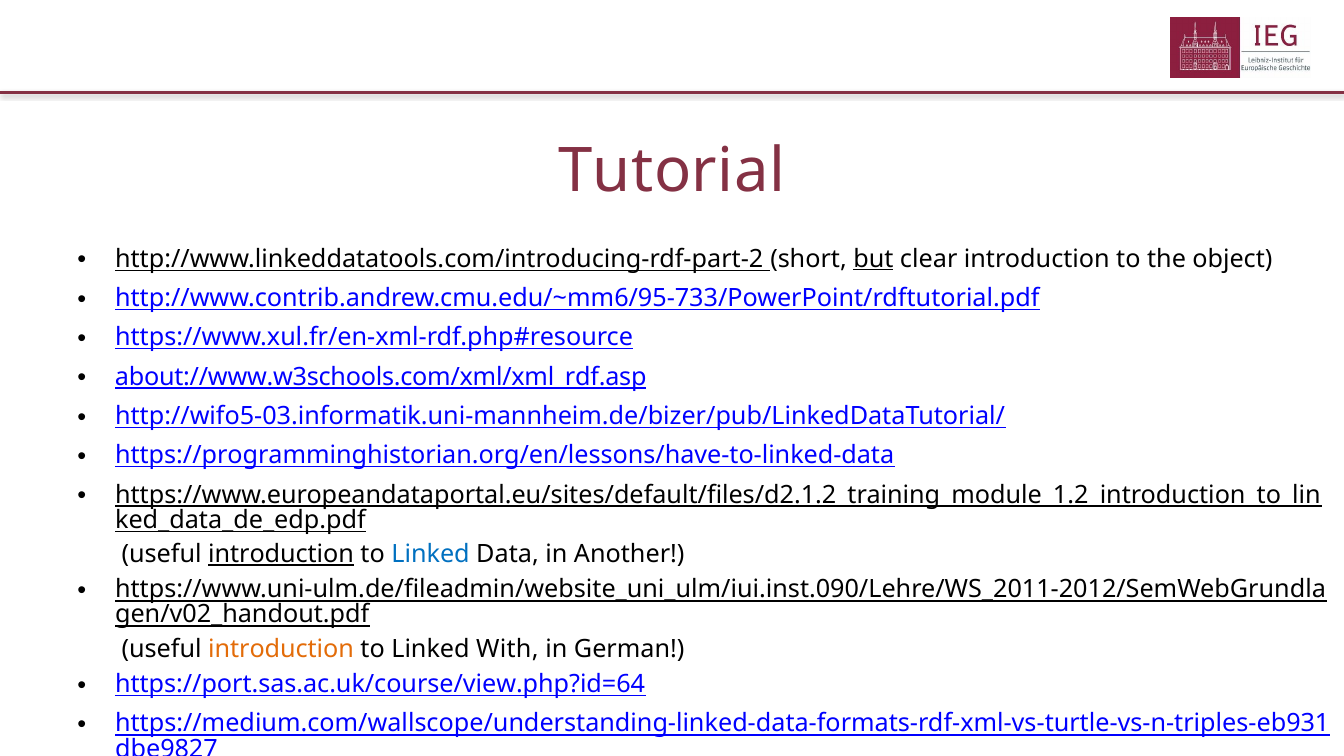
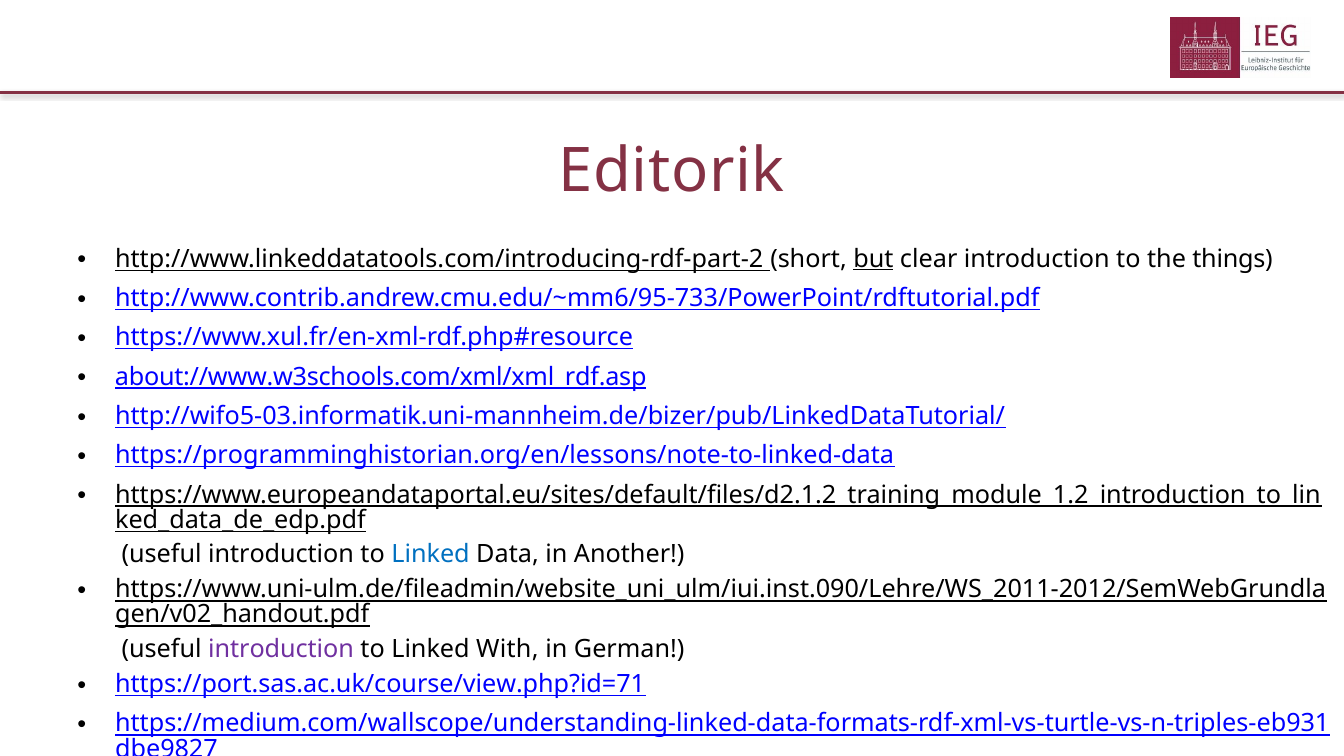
Tutorial: Tutorial -> Editorik
object: object -> things
https://programminghistorian.org/en/lessons/have-to-linked-data: https://programminghistorian.org/en/lessons/have-to-linked-data -> https://programminghistorian.org/en/lessons/note-to-linked-data
introduction at (281, 554) underline: present -> none
introduction at (281, 649) colour: orange -> purple
https://port.sas.ac.uk/course/view.php?id=64: https://port.sas.ac.uk/course/view.php?id=64 -> https://port.sas.ac.uk/course/view.php?id=71
